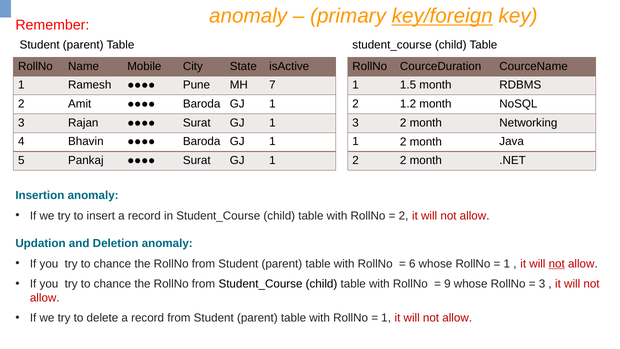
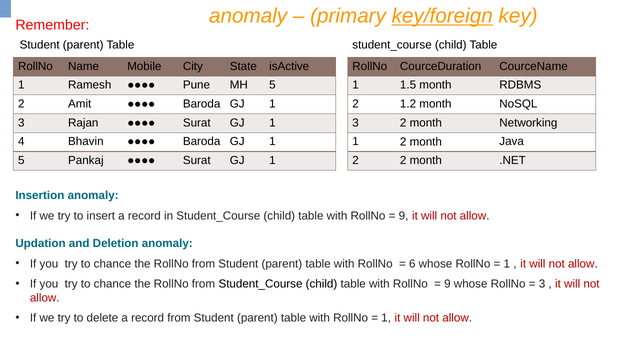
MH 7: 7 -> 5
2 at (404, 216): 2 -> 9
not at (557, 264) underline: present -> none
